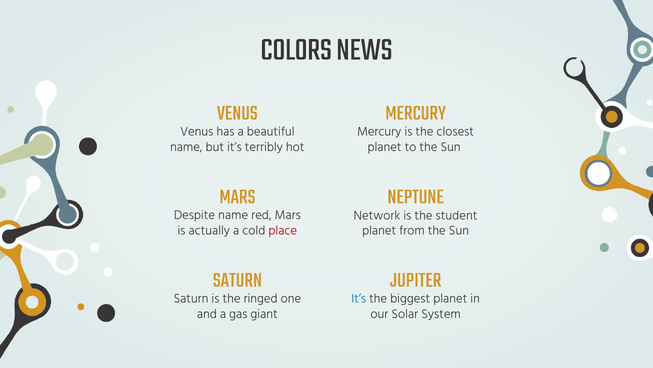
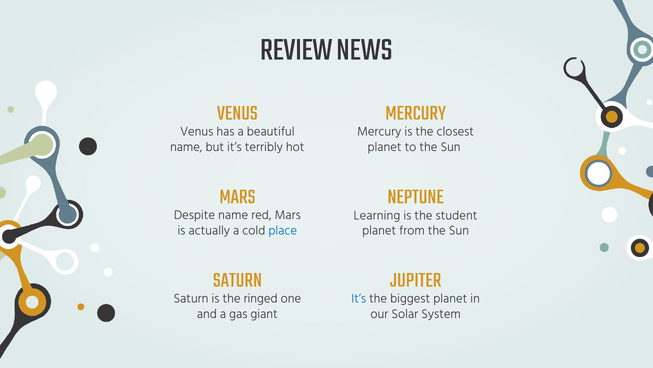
COLORS: COLORS -> REVIEW
Network: Network -> Learning
place colour: red -> blue
